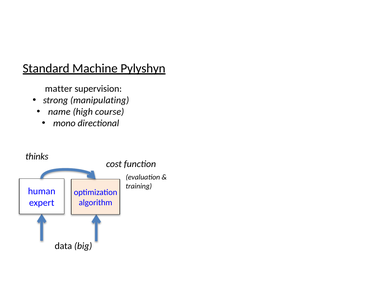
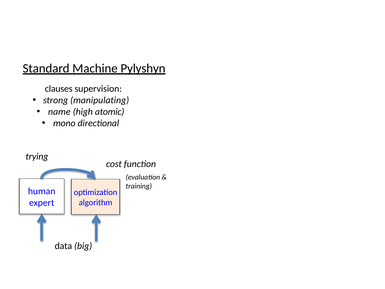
matter: matter -> clauses
course: course -> atomic
thinks: thinks -> trying
